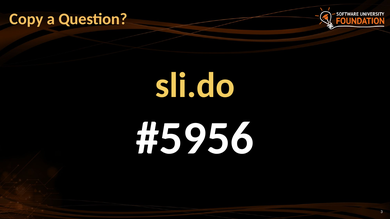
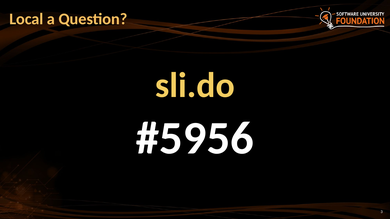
Copy: Copy -> Local
